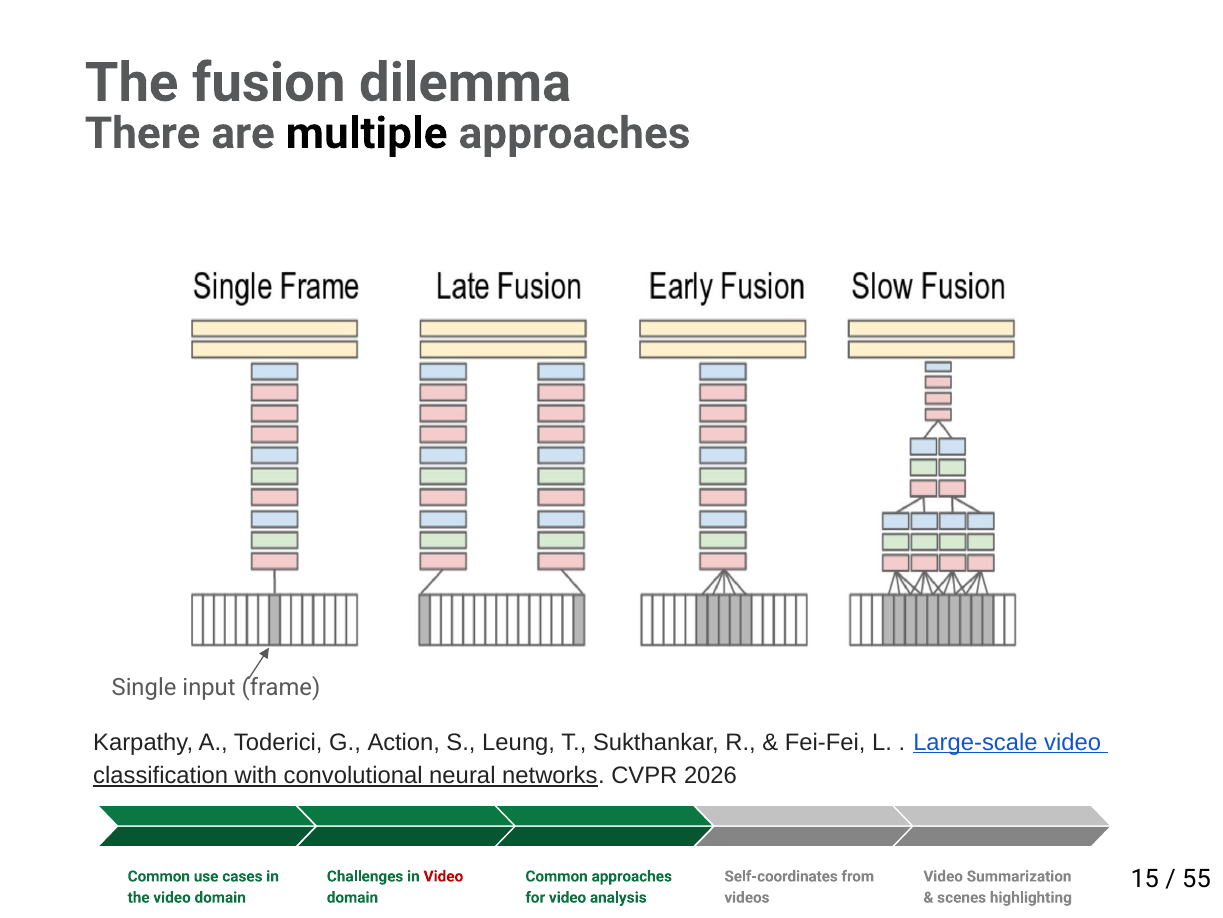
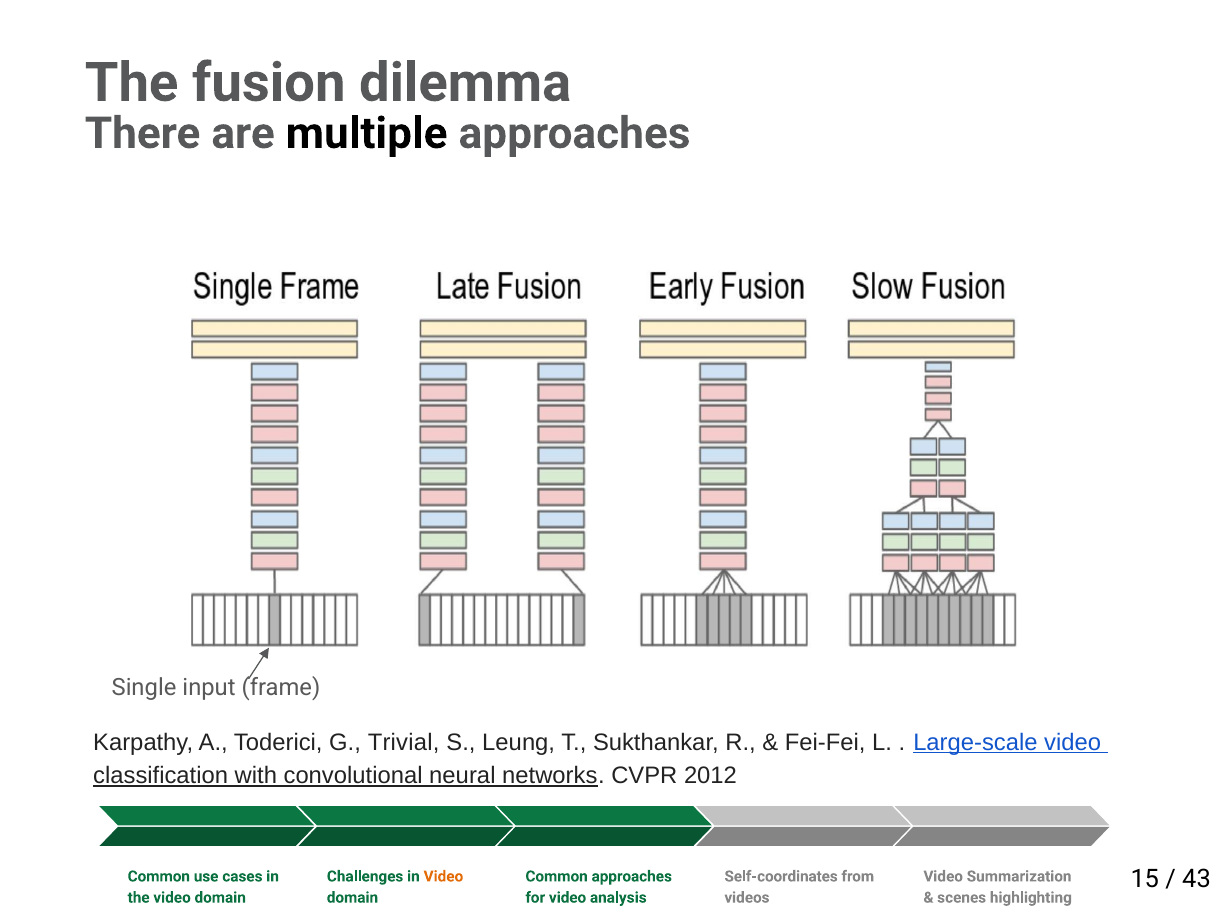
Action: Action -> Trivial
2026: 2026 -> 2012
55: 55 -> 43
Video at (443, 876) colour: red -> orange
